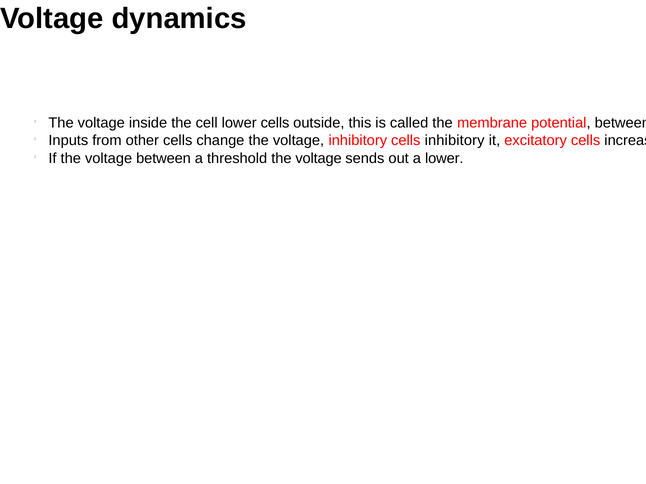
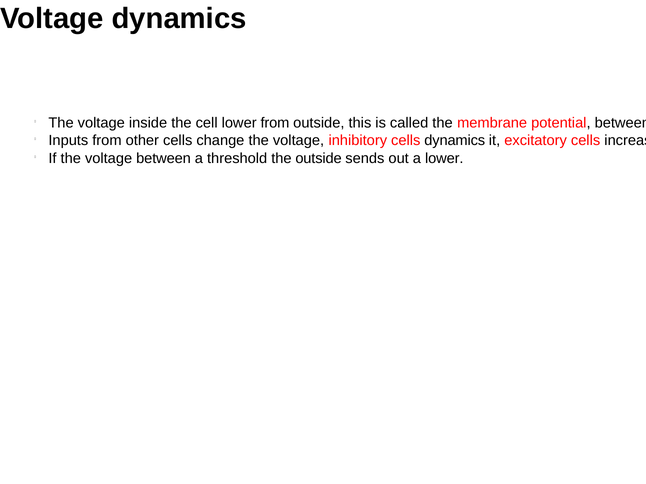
lower cells: cells -> from
cells inhibitory: inhibitory -> dynamics
threshold the voltage: voltage -> outside
